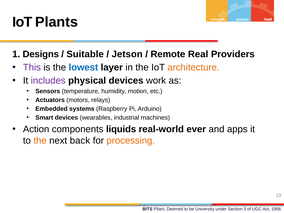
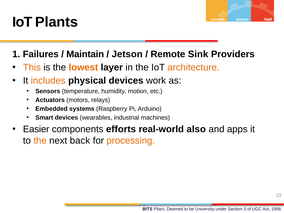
Designs: Designs -> Failures
Suitable: Suitable -> Maintain
Real: Real -> Sink
This colour: purple -> orange
lowest colour: blue -> orange
includes colour: purple -> orange
Action: Action -> Easier
liquids: liquids -> efforts
ever: ever -> also
